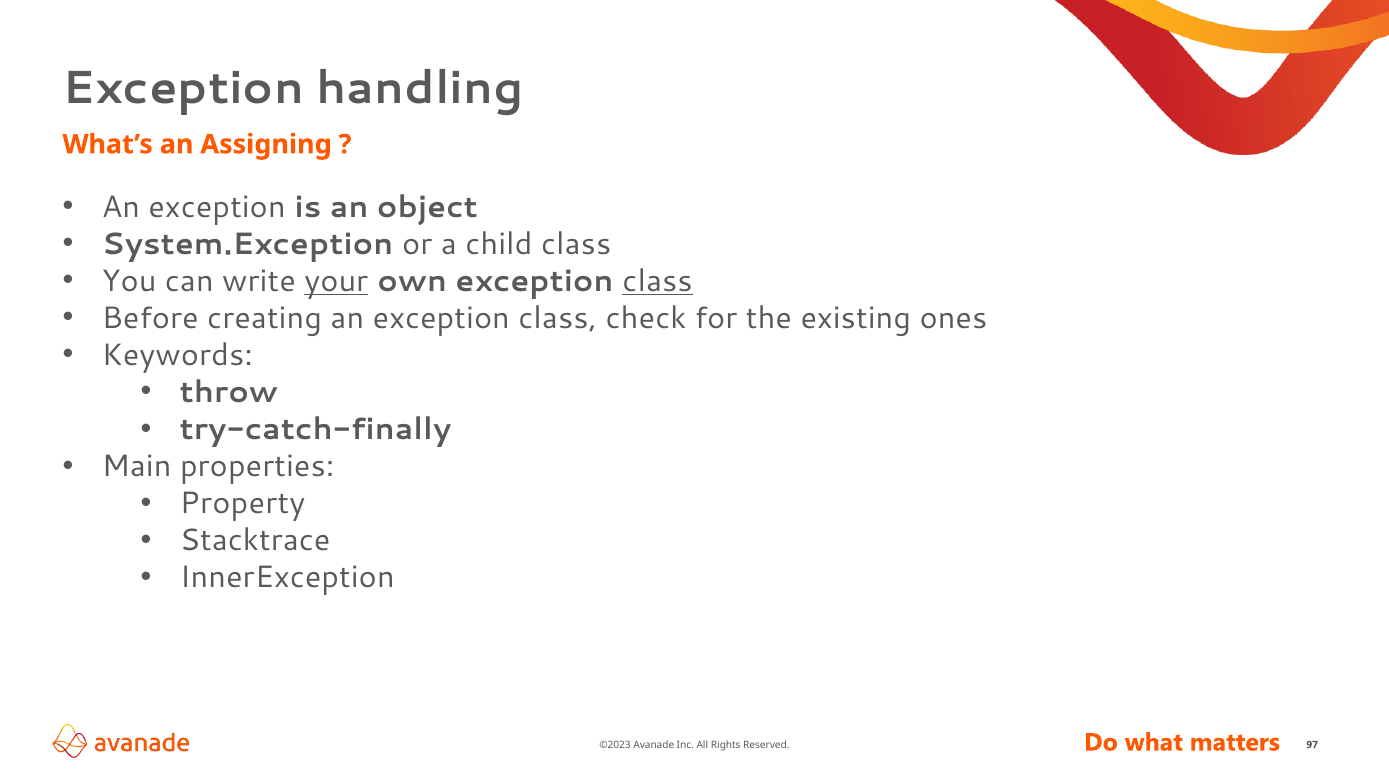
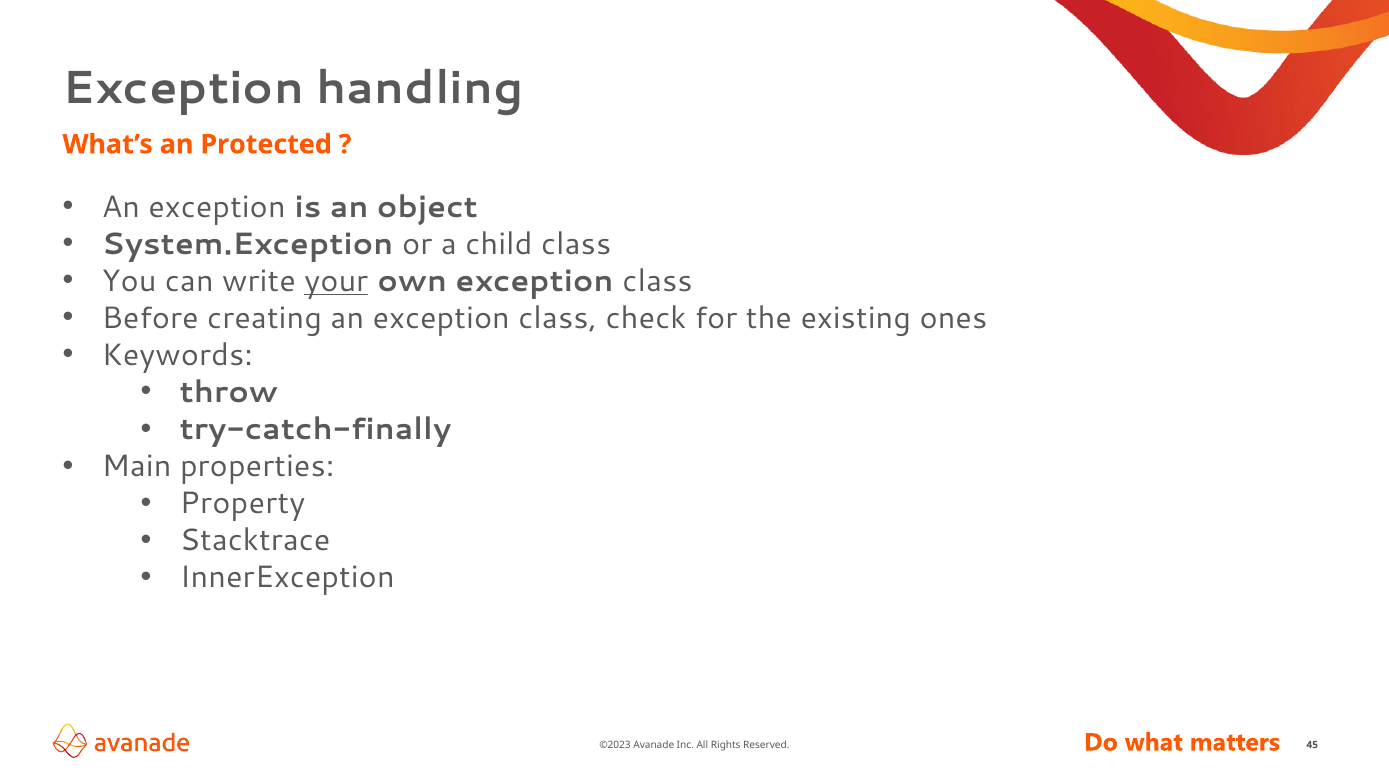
Assigning: Assigning -> Protected
class at (658, 281) underline: present -> none
97: 97 -> 45
